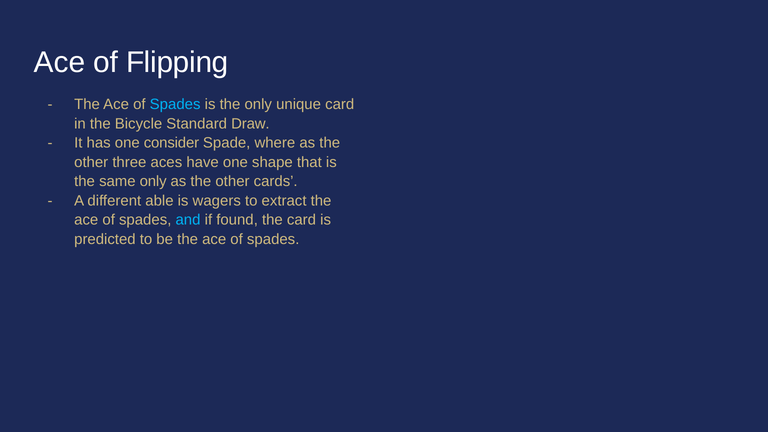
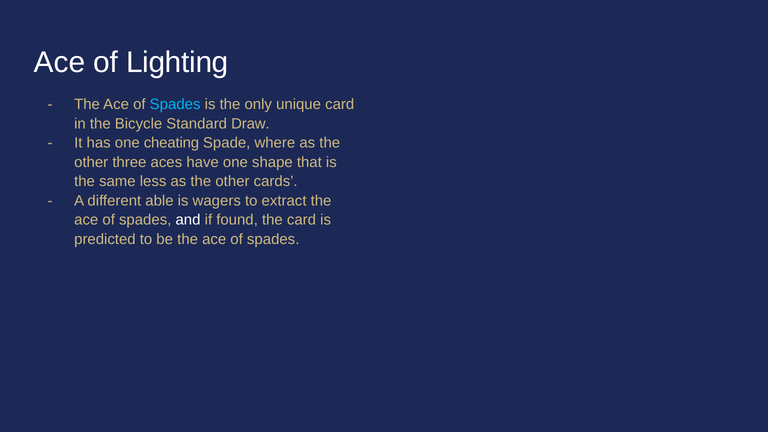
Flipping: Flipping -> Lighting
consider: consider -> cheating
same only: only -> less
and colour: light blue -> white
